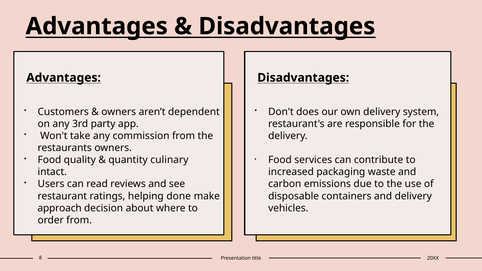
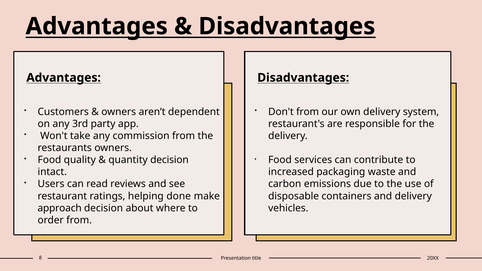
Don't does: does -> from
quantity culinary: culinary -> decision
